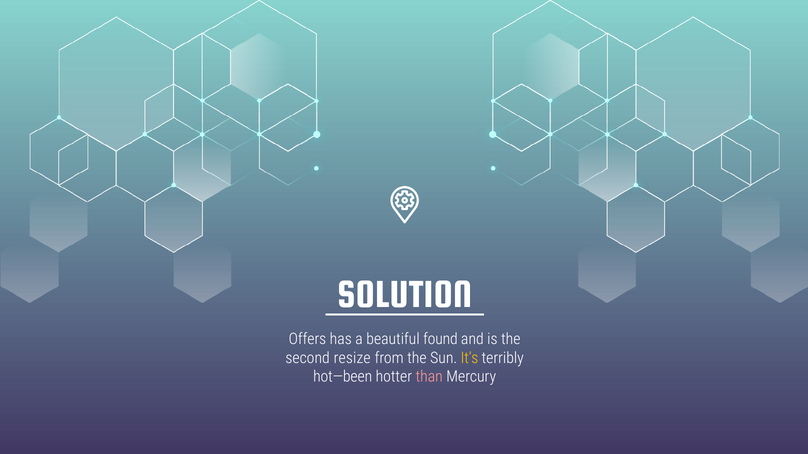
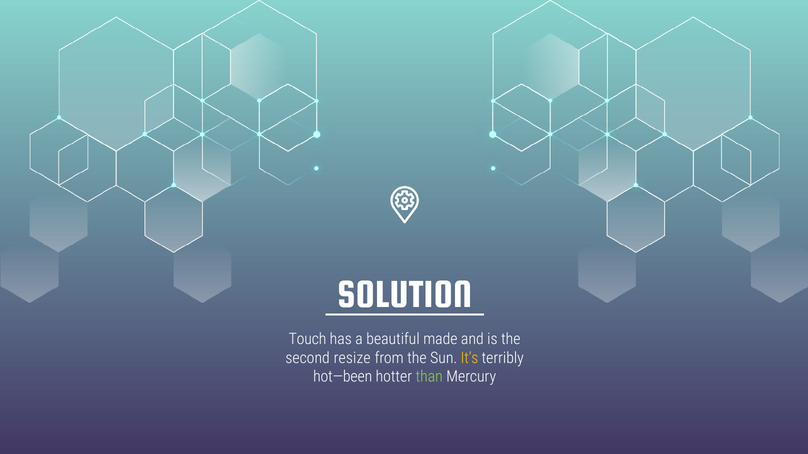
Offers: Offers -> Touch
found: found -> made
than colour: pink -> light green
